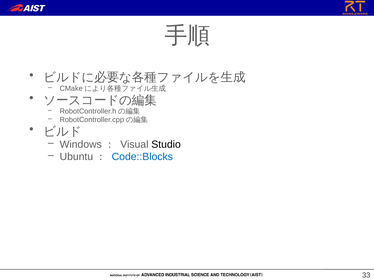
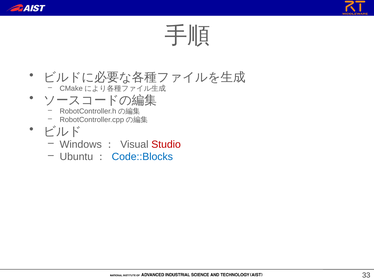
Studio colour: black -> red
